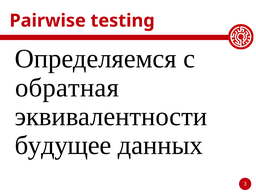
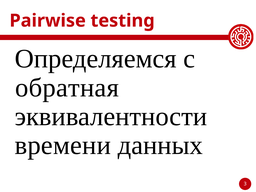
будущее: будущее -> времени
